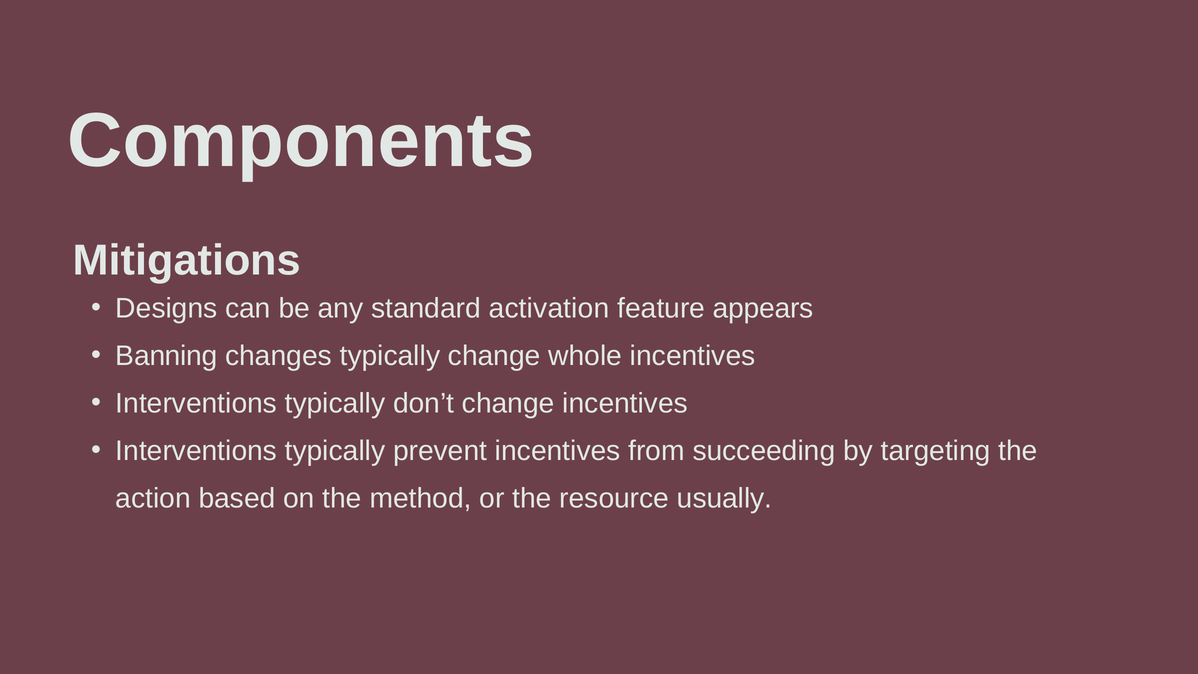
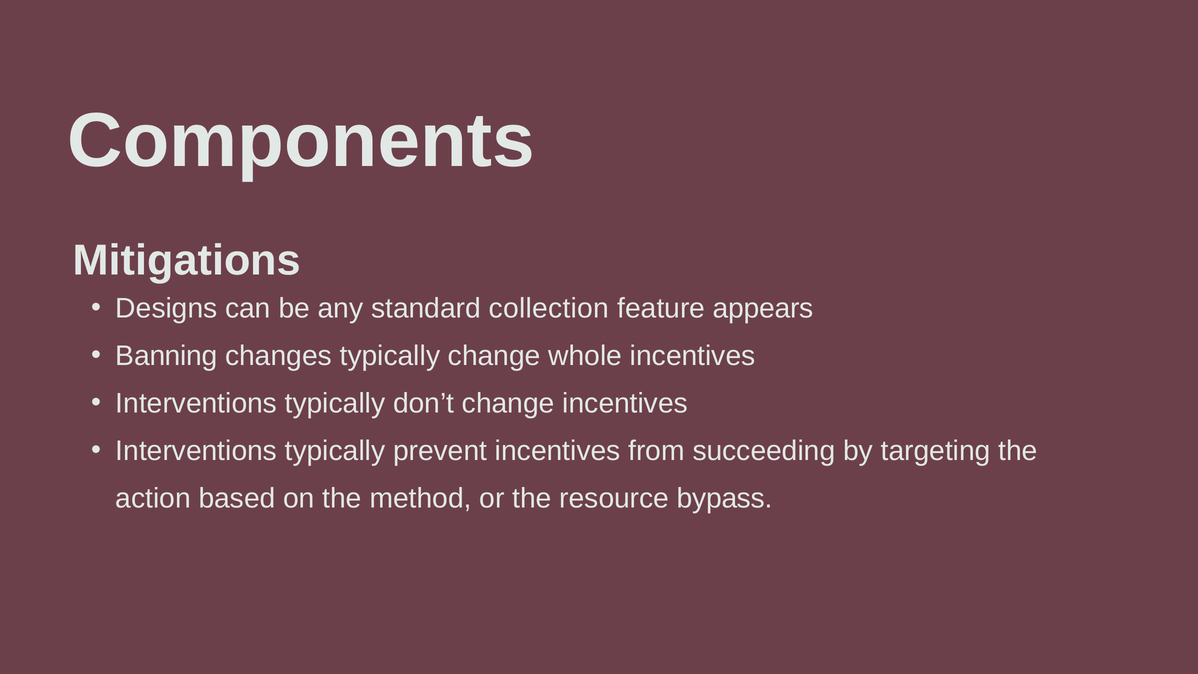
activation: activation -> collection
usually: usually -> bypass
